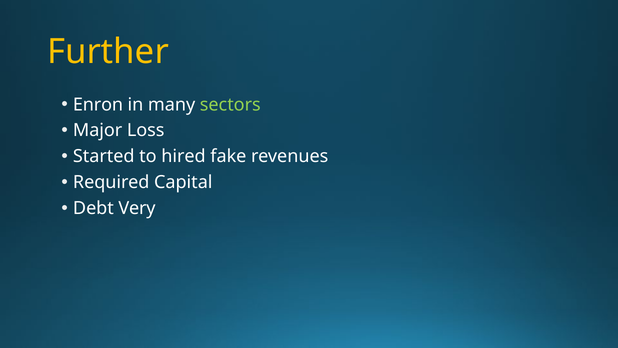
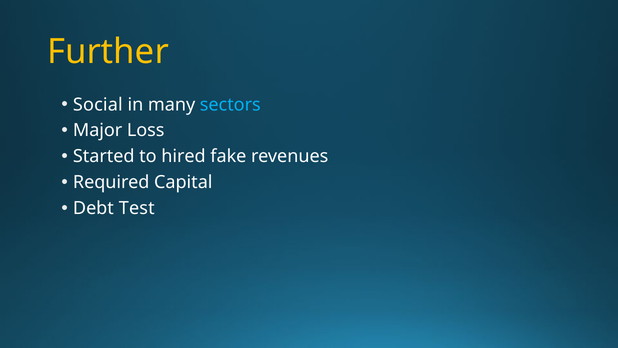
Enron: Enron -> Social
sectors colour: light green -> light blue
Very: Very -> Test
